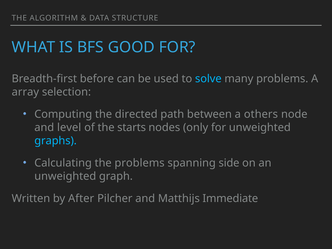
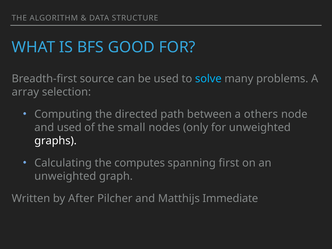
before: before -> source
and level: level -> used
starts: starts -> small
graphs colour: light blue -> white
the problems: problems -> computes
side: side -> first
